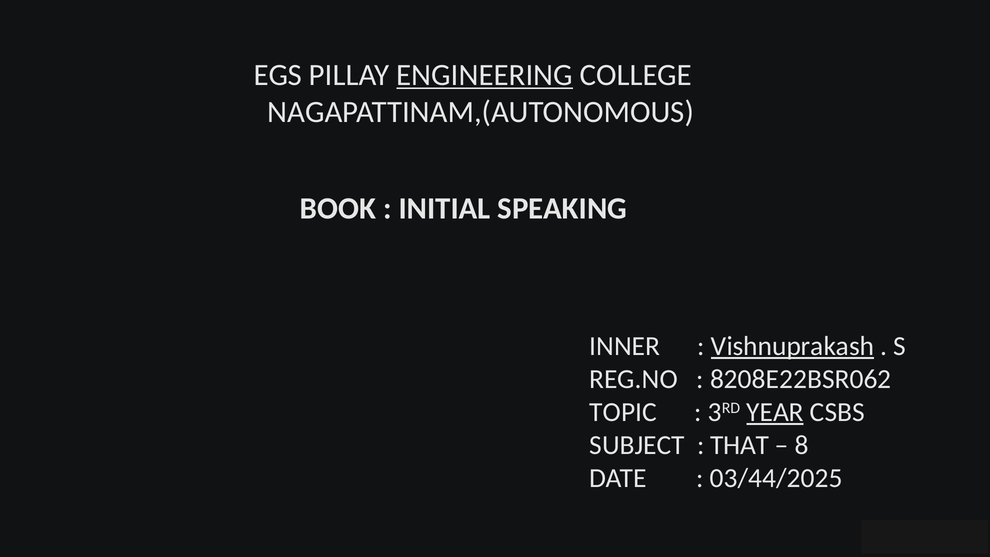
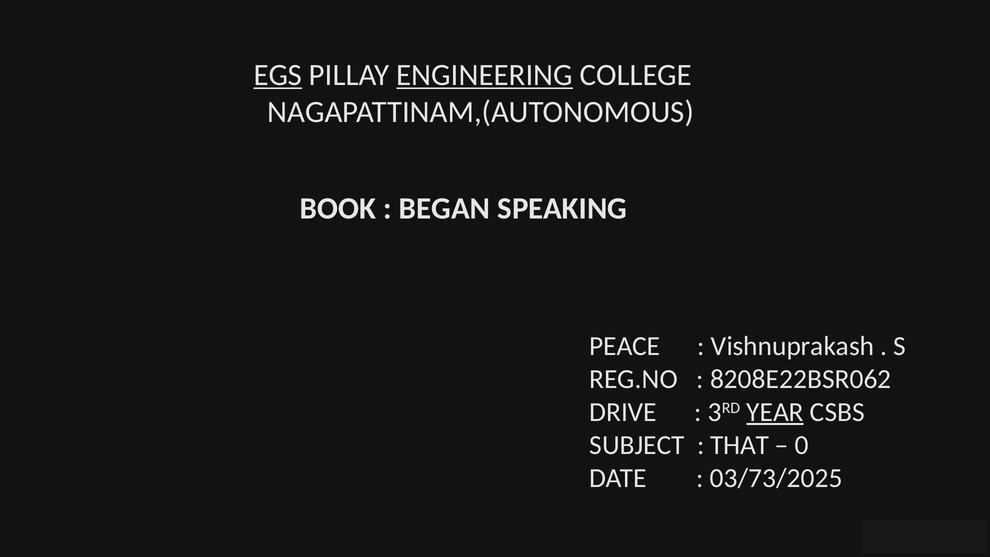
EGS underline: none -> present
INITIAL: INITIAL -> BEGAN
INNER: INNER -> PEACE
Vishnuprakash underline: present -> none
TOPIC: TOPIC -> DRIVE
8: 8 -> 0
03/44/2025: 03/44/2025 -> 03/73/2025
